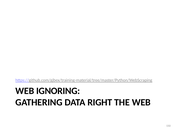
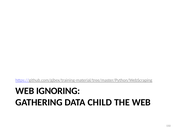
RIGHT: RIGHT -> CHILD
